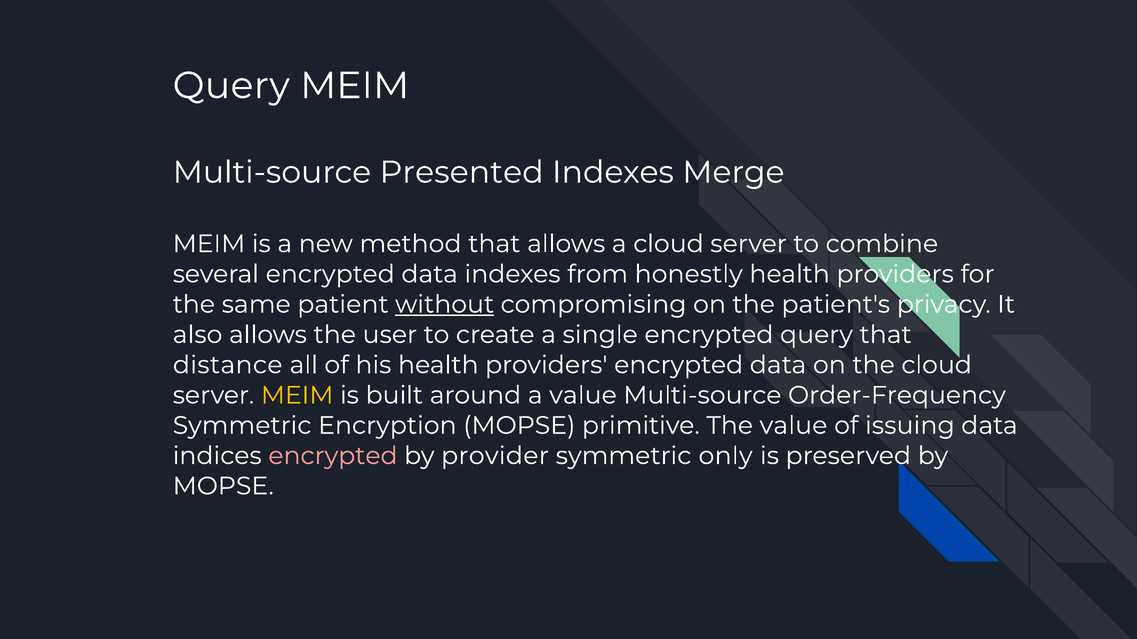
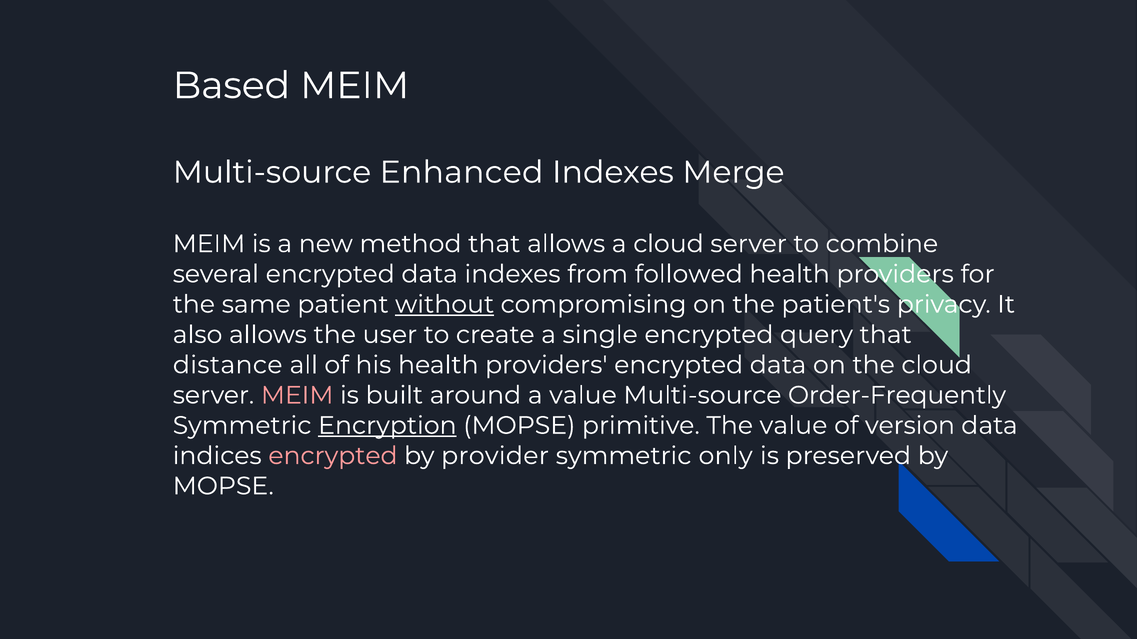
Query at (231, 86): Query -> Based
Presented: Presented -> Enhanced
honestly: honestly -> followed
MEIM at (297, 396) colour: yellow -> pink
Order-Frequency: Order-Frequency -> Order-Frequently
Encryption underline: none -> present
issuing: issuing -> version
